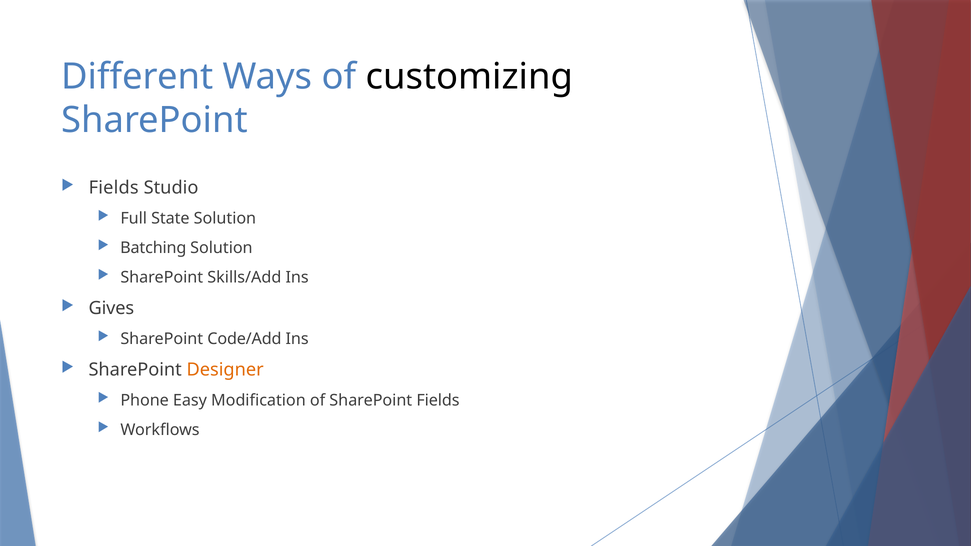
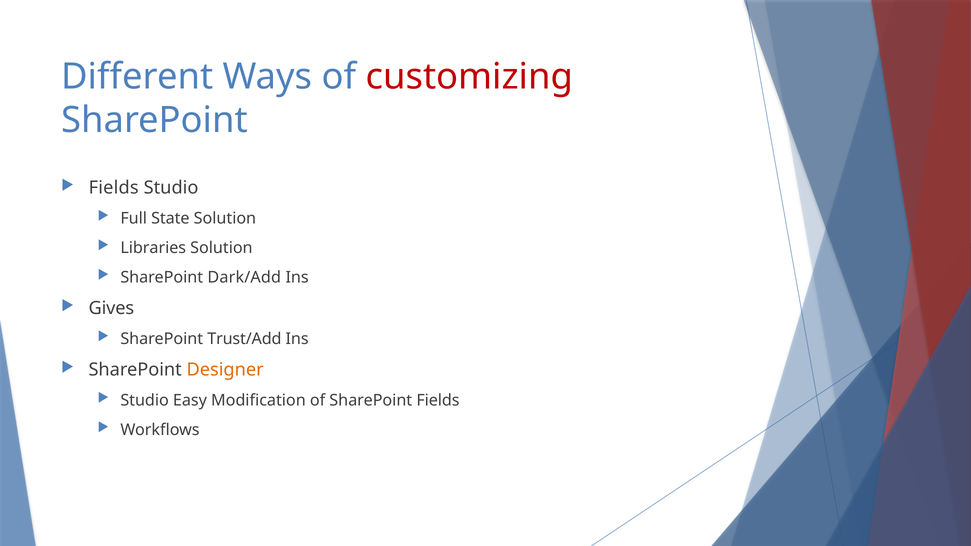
customizing colour: black -> red
Batching: Batching -> Libraries
Skills/Add: Skills/Add -> Dark/Add
Code/Add: Code/Add -> Trust/Add
Phone at (145, 401): Phone -> Studio
